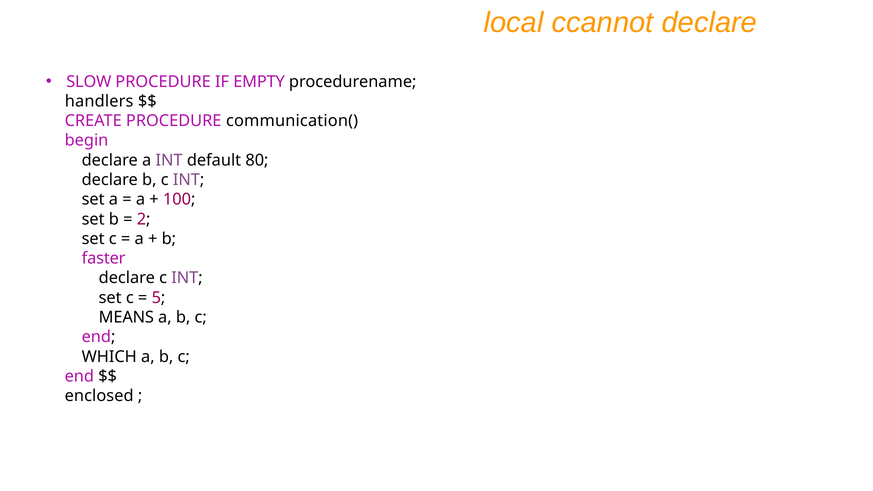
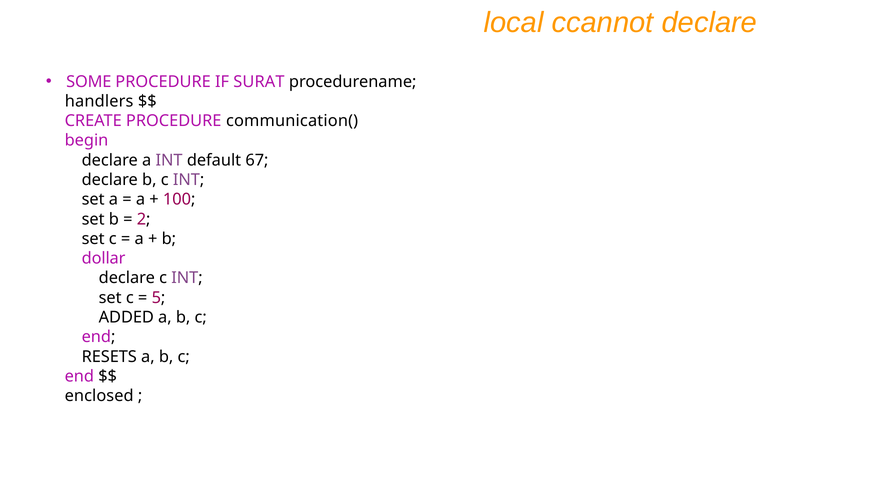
SLOW: SLOW -> SOME
EMPTY: EMPTY -> SURAT
80: 80 -> 67
faster: faster -> dollar
MEANS: MEANS -> ADDED
WHICH: WHICH -> RESETS
